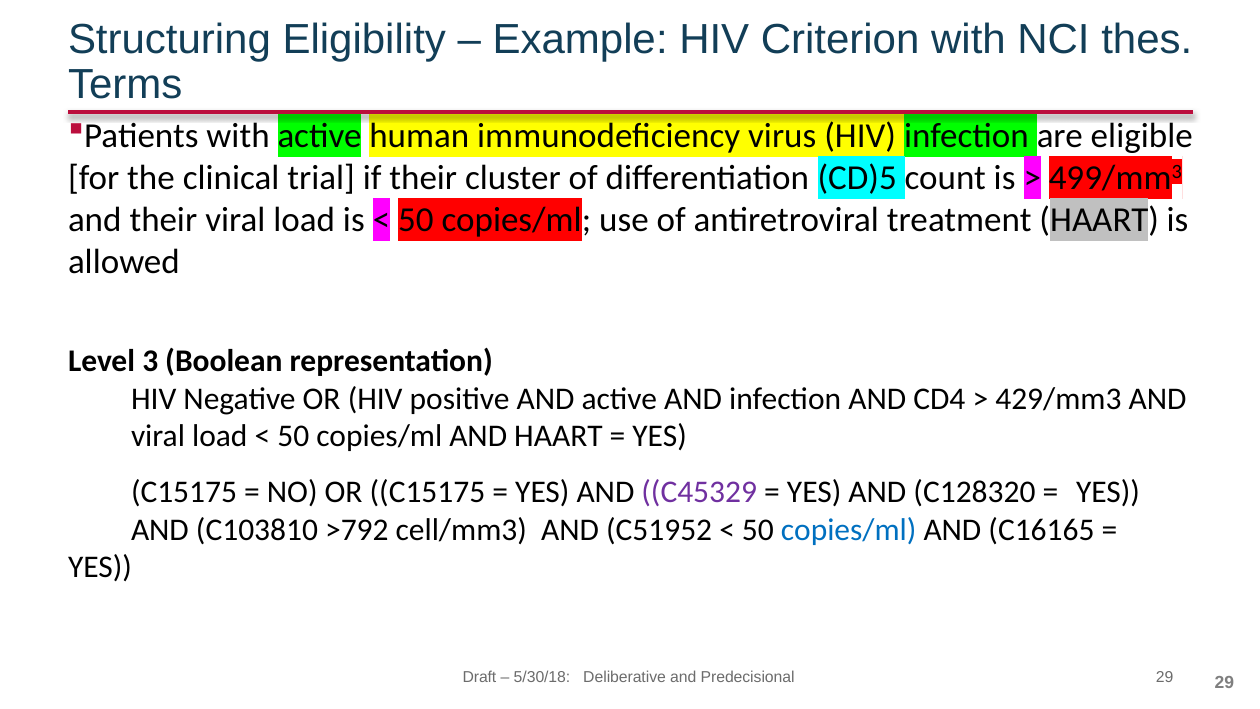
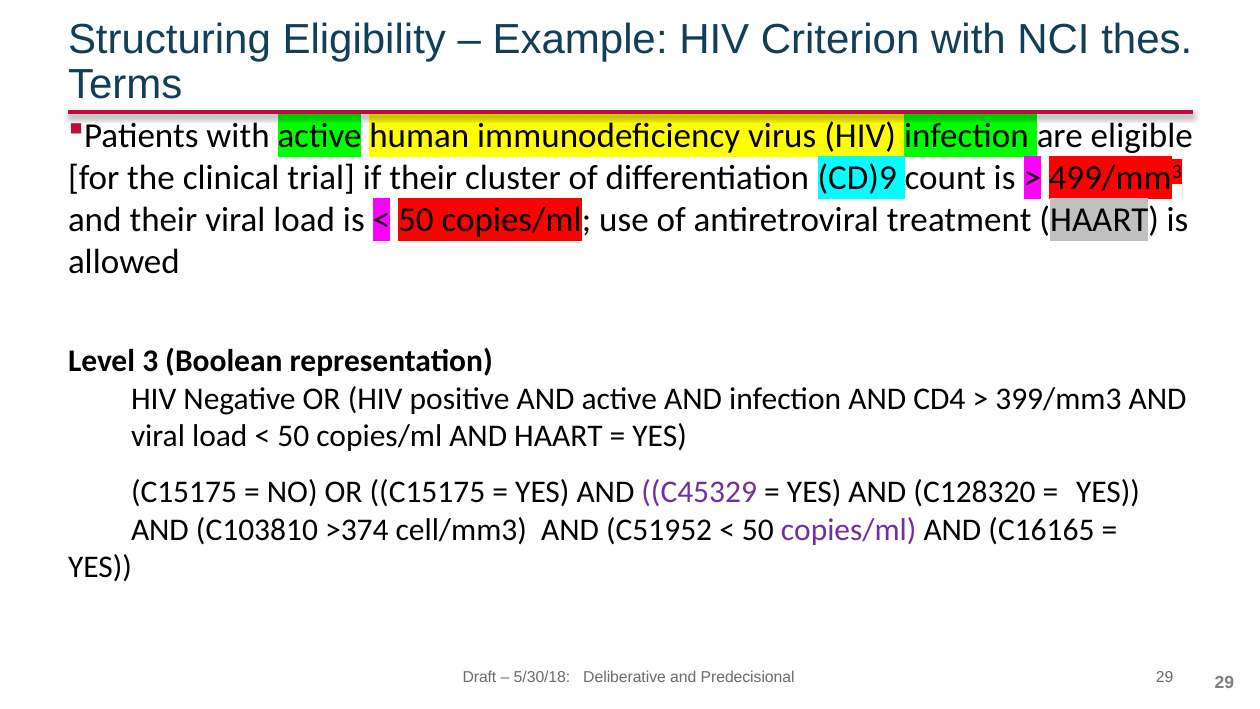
CD)5: CD)5 -> CD)9
429/mm3: 429/mm3 -> 399/mm3
>792: >792 -> >374
copies/ml at (849, 530) colour: blue -> purple
